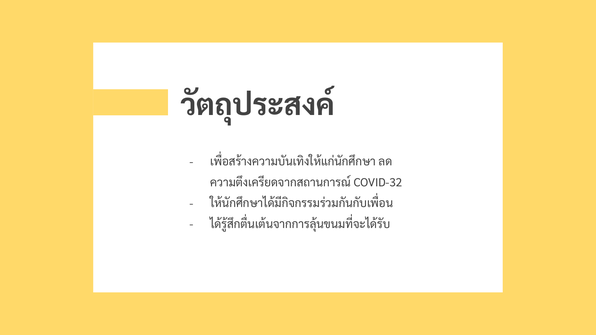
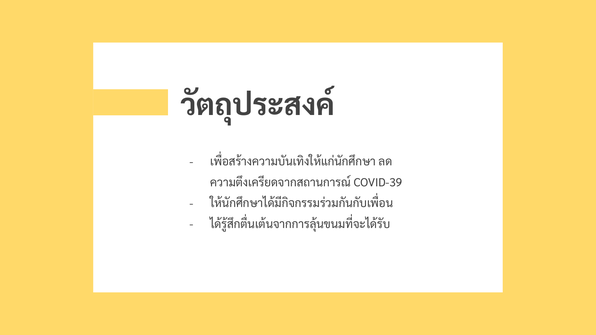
COVID-32: COVID-32 -> COVID-39
